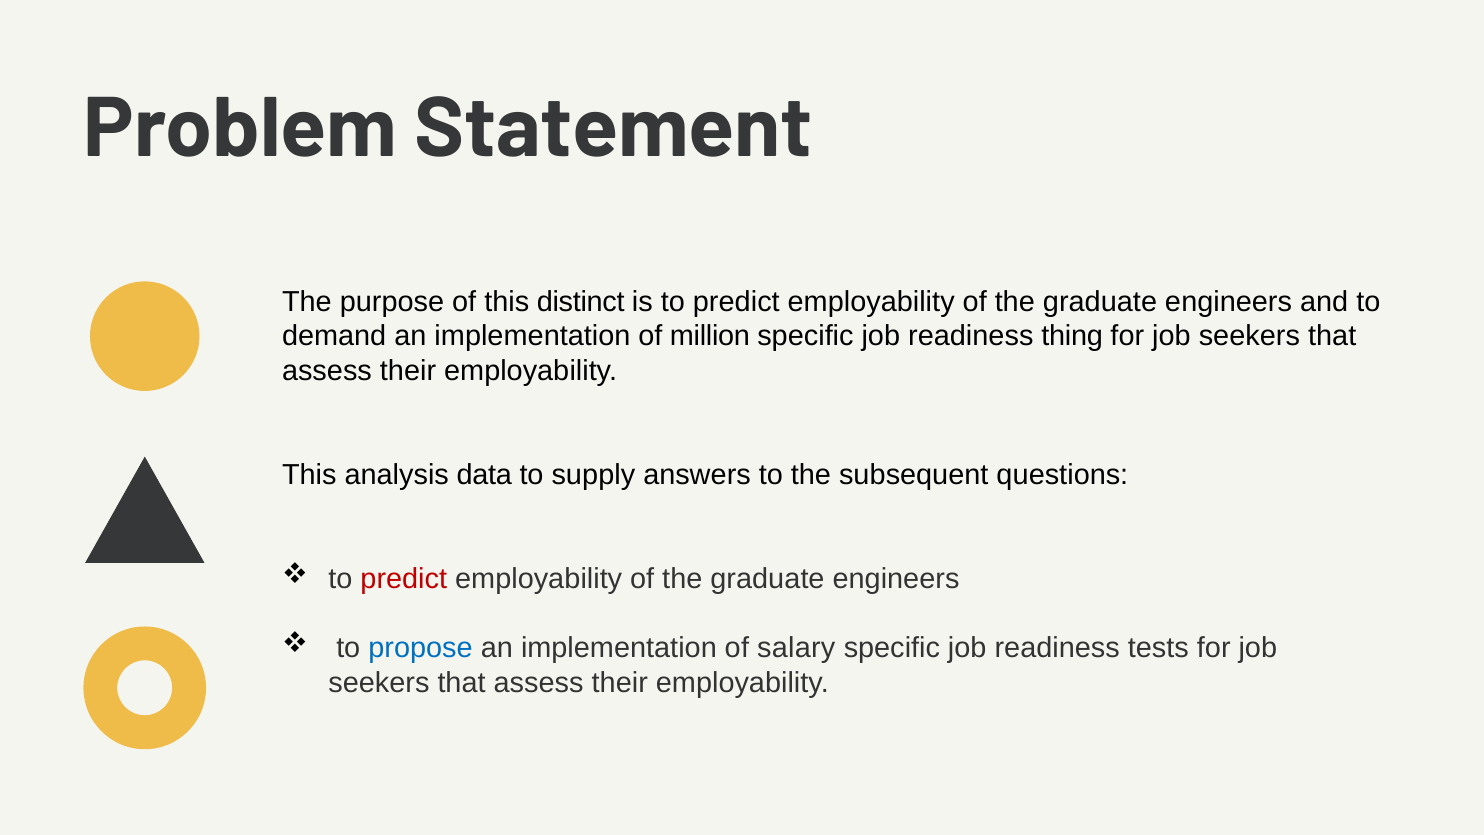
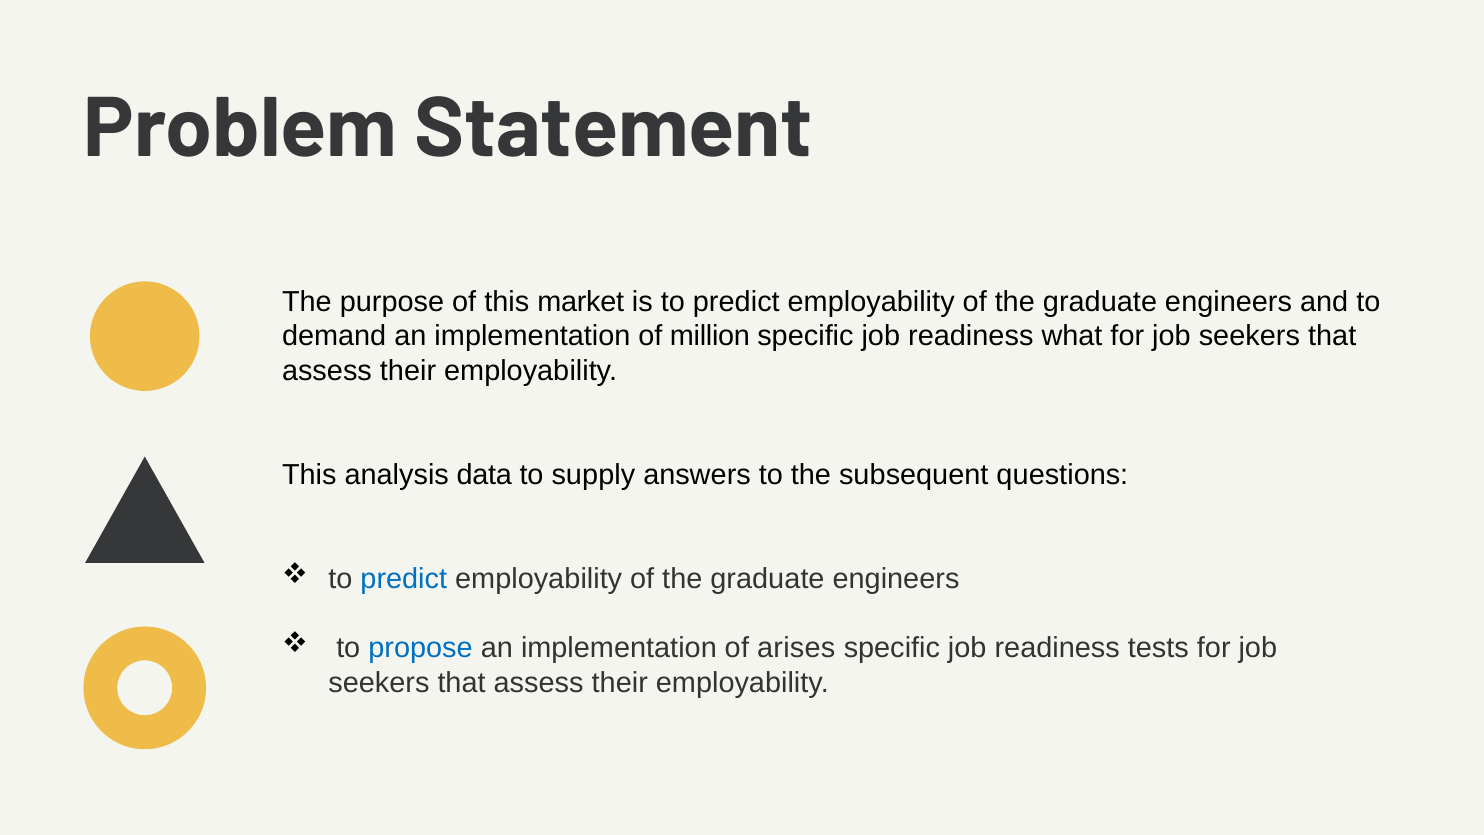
distinct: distinct -> market
thing: thing -> what
predict at (404, 579) colour: red -> blue
salary: salary -> arises
